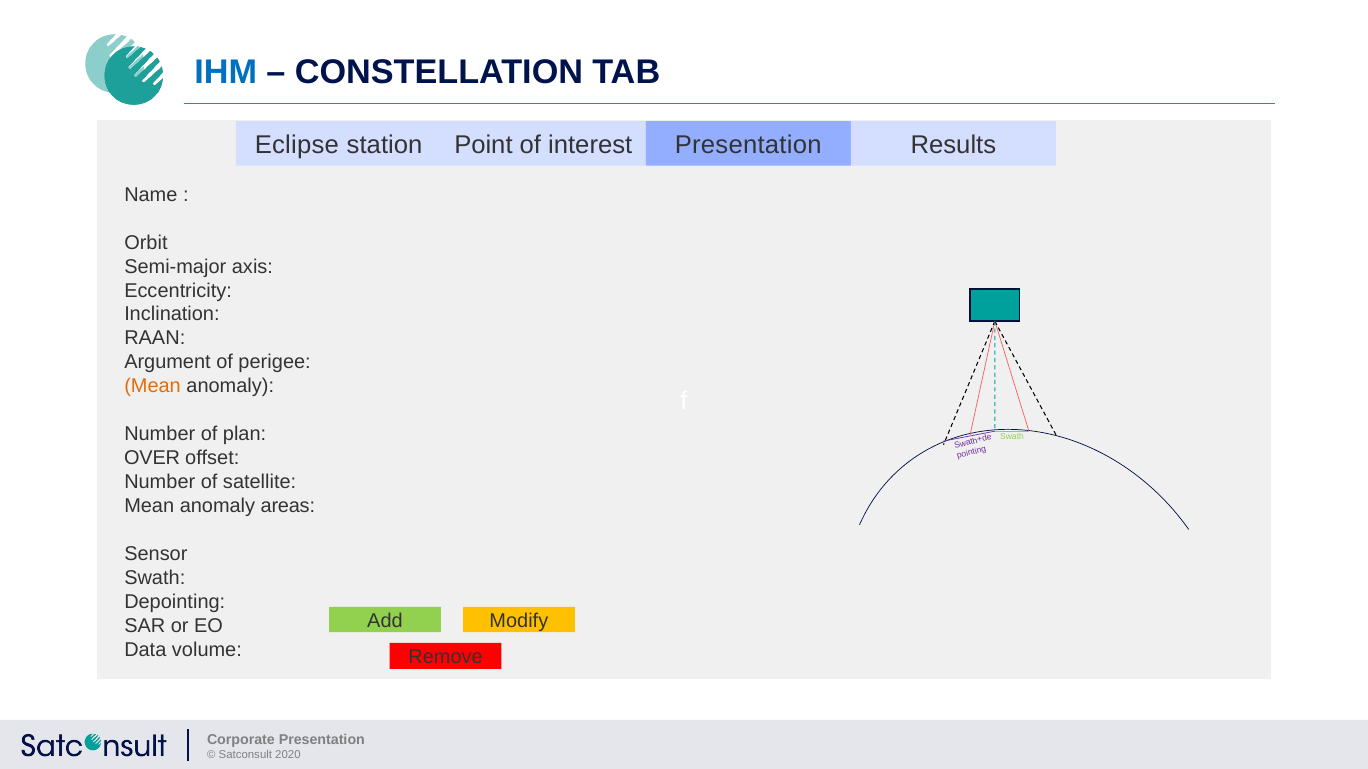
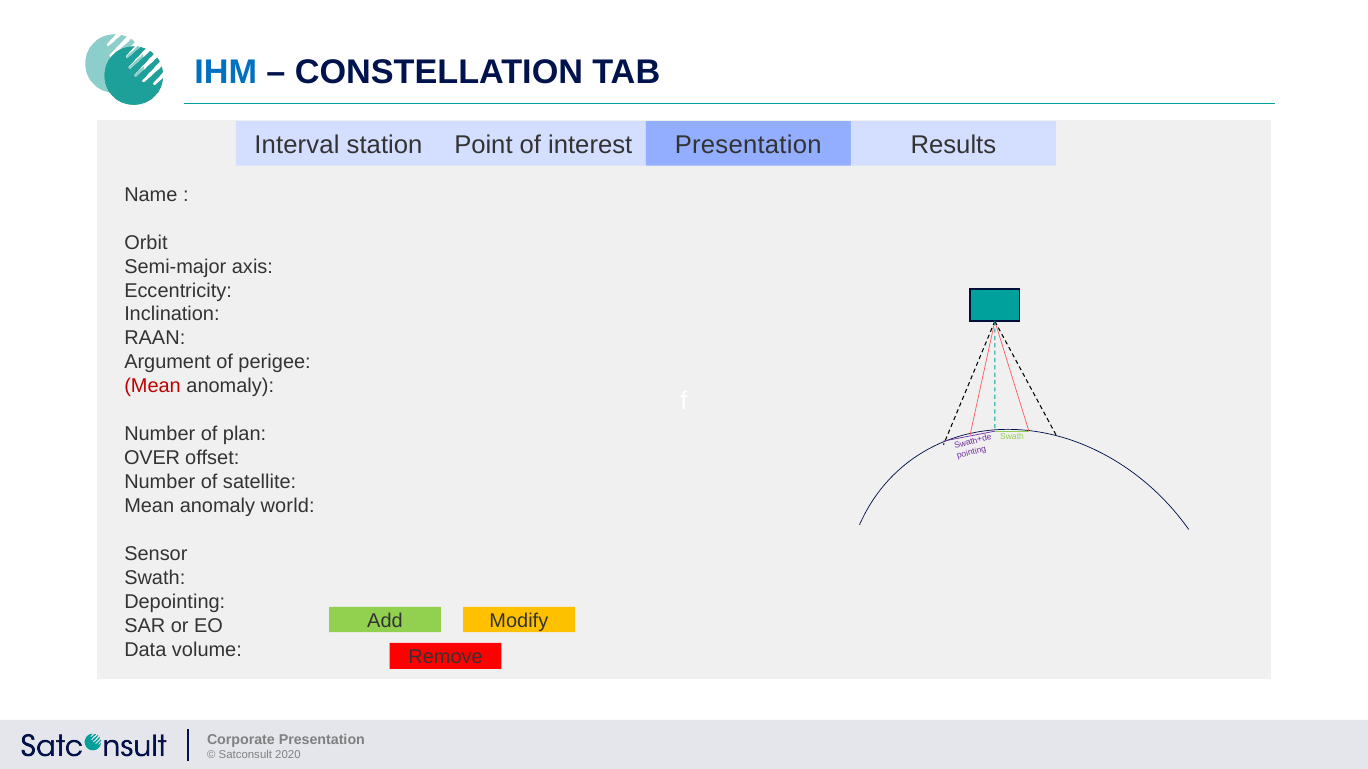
Eclipse: Eclipse -> Interval
Mean at (153, 386) colour: orange -> red
areas: areas -> world
